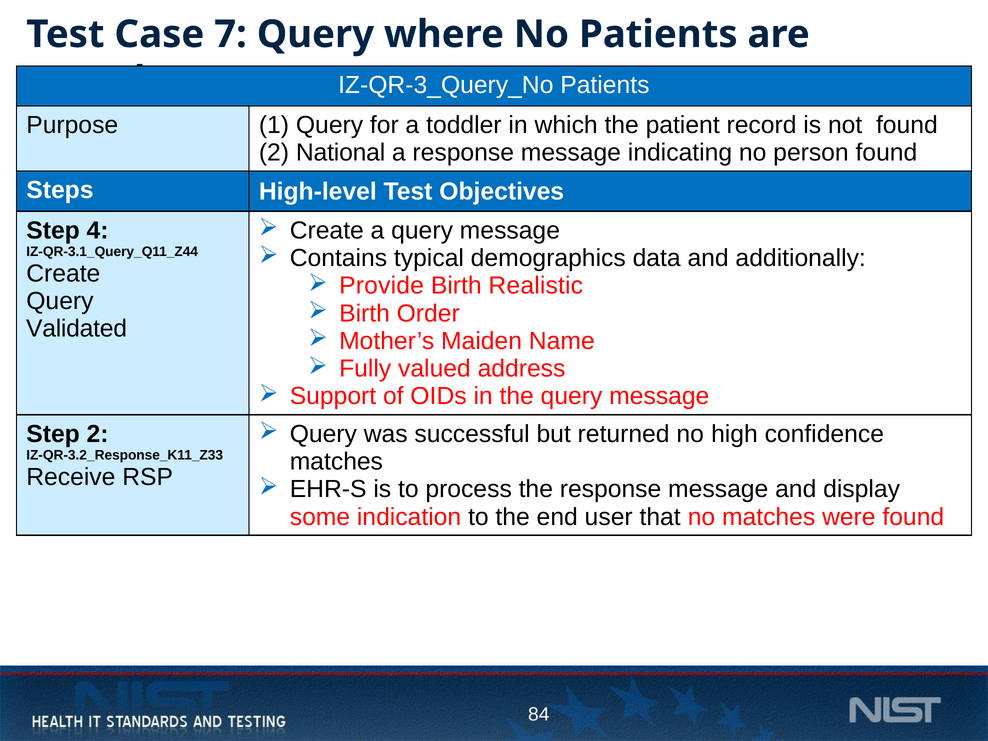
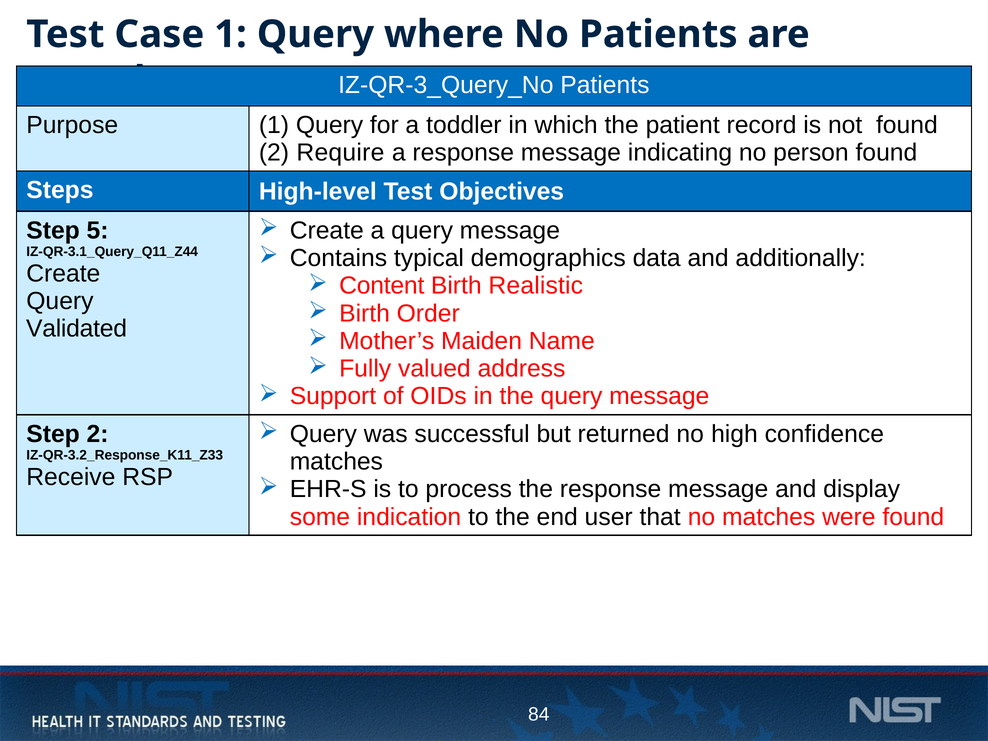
Case 7: 7 -> 1
National: National -> Require
4: 4 -> 5
Provide: Provide -> Content
